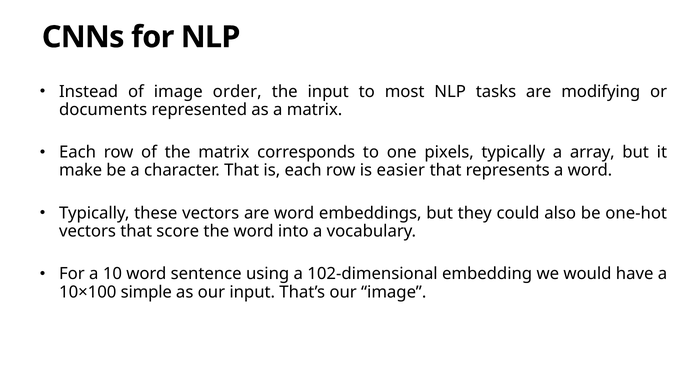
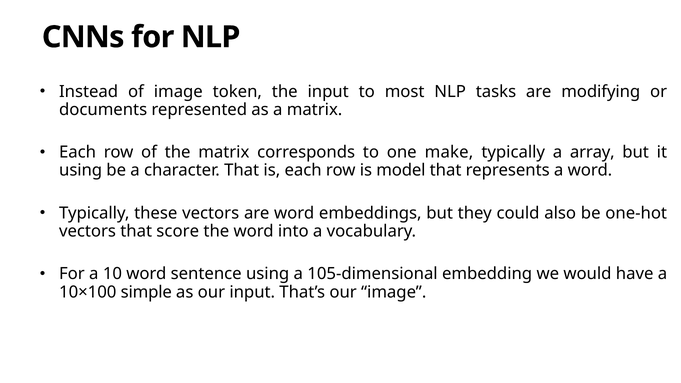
order: order -> token
pixels: pixels -> make
make at (81, 170): make -> using
easier: easier -> model
102-dimensional: 102-dimensional -> 105-dimensional
